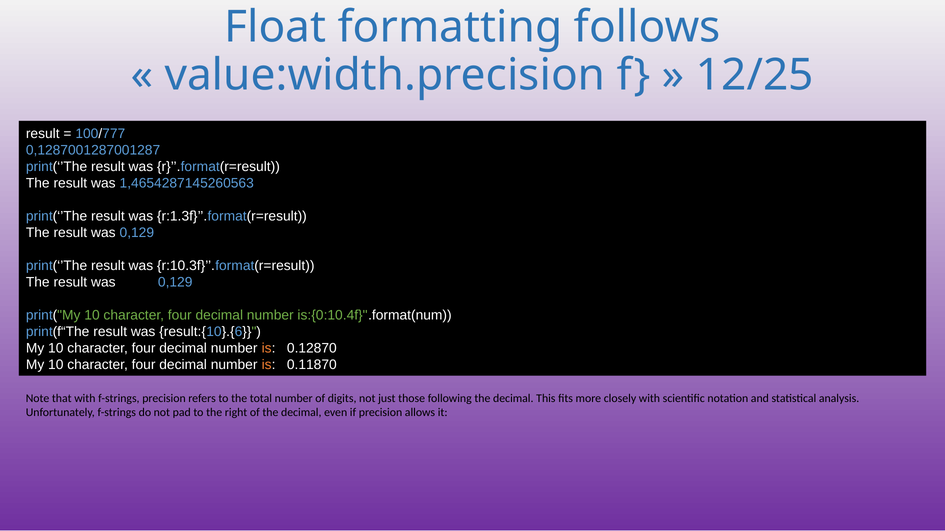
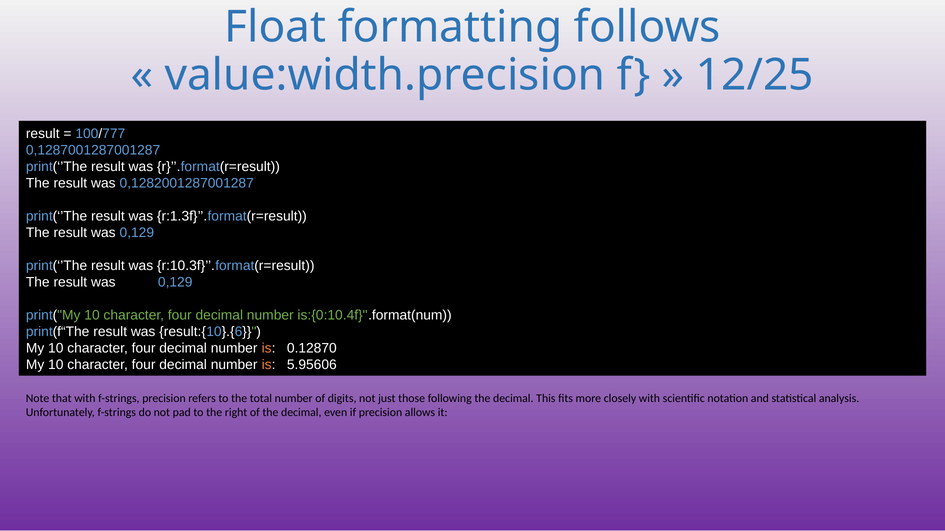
1,4654287145260563: 1,4654287145260563 -> 0,1282001287001287
0.11870: 0.11870 -> 5.95606
